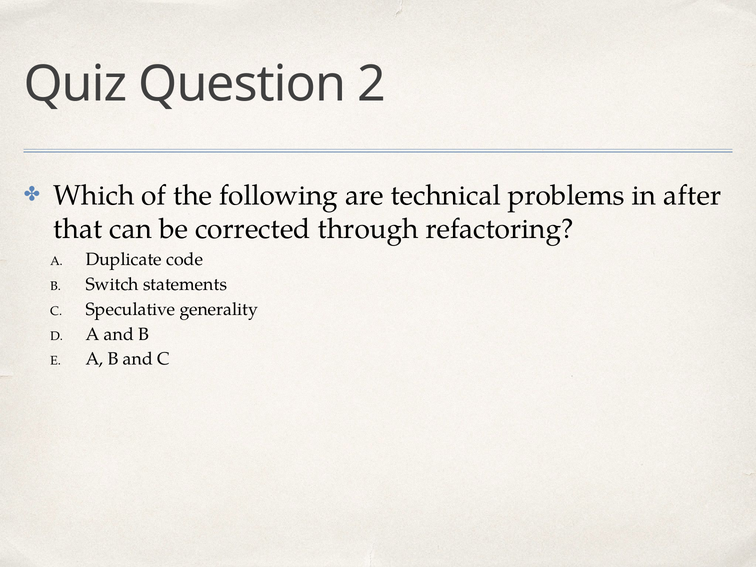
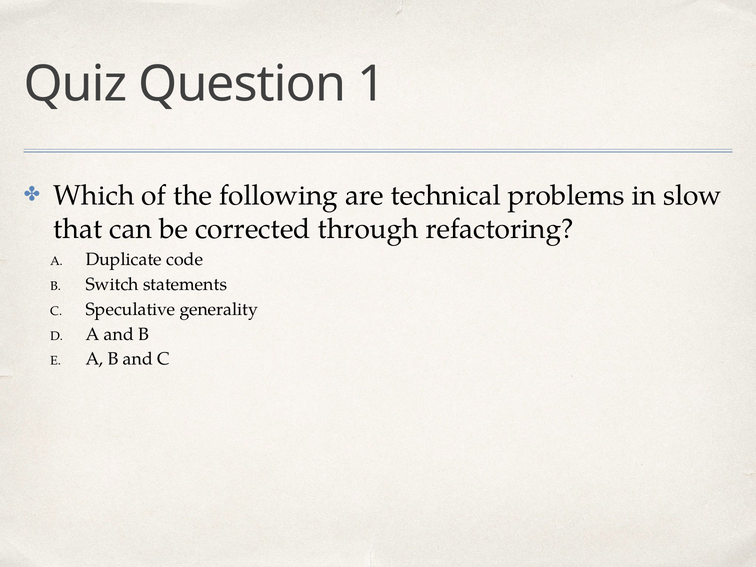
2: 2 -> 1
after: after -> slow
